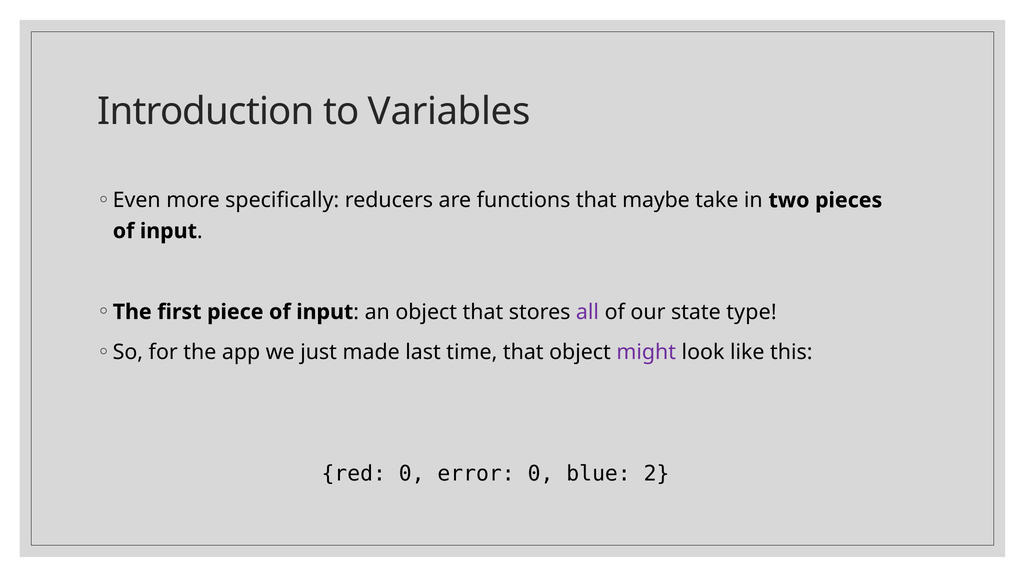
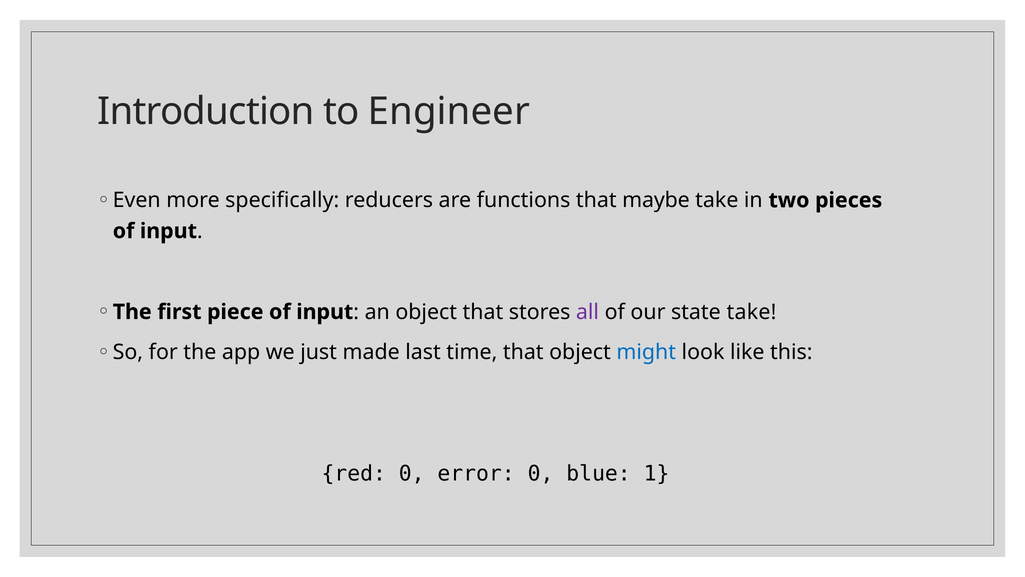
Variables: Variables -> Engineer
state type: type -> take
might colour: purple -> blue
2: 2 -> 1
